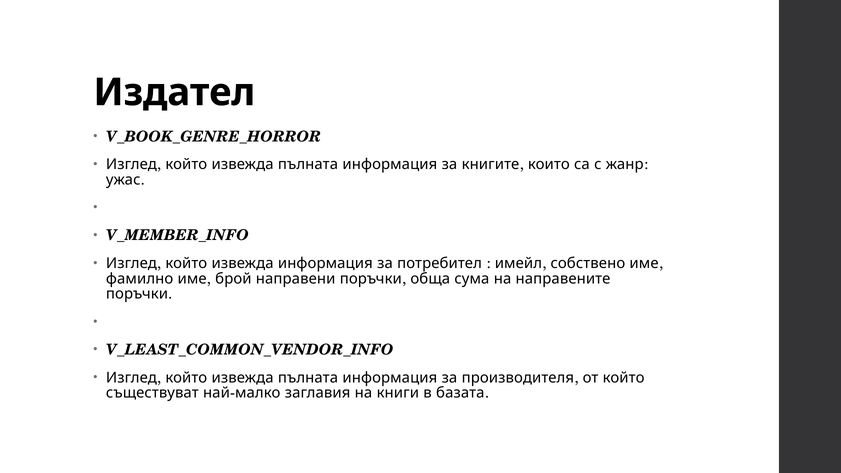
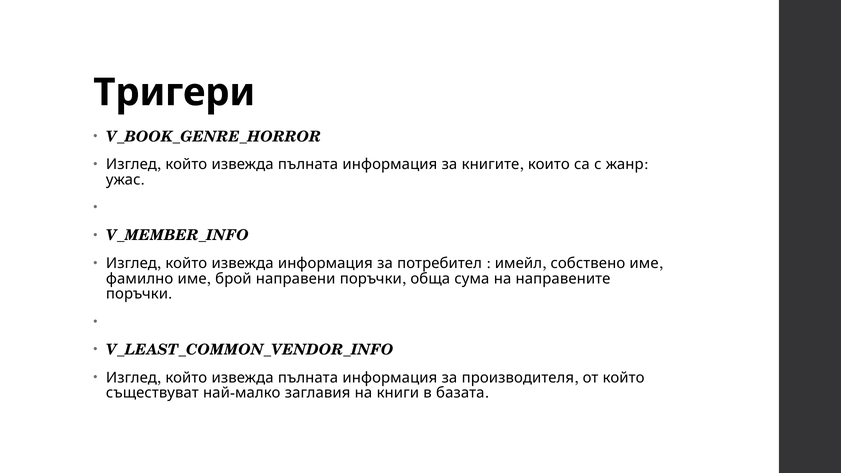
Издател: Издател -> Тригери
